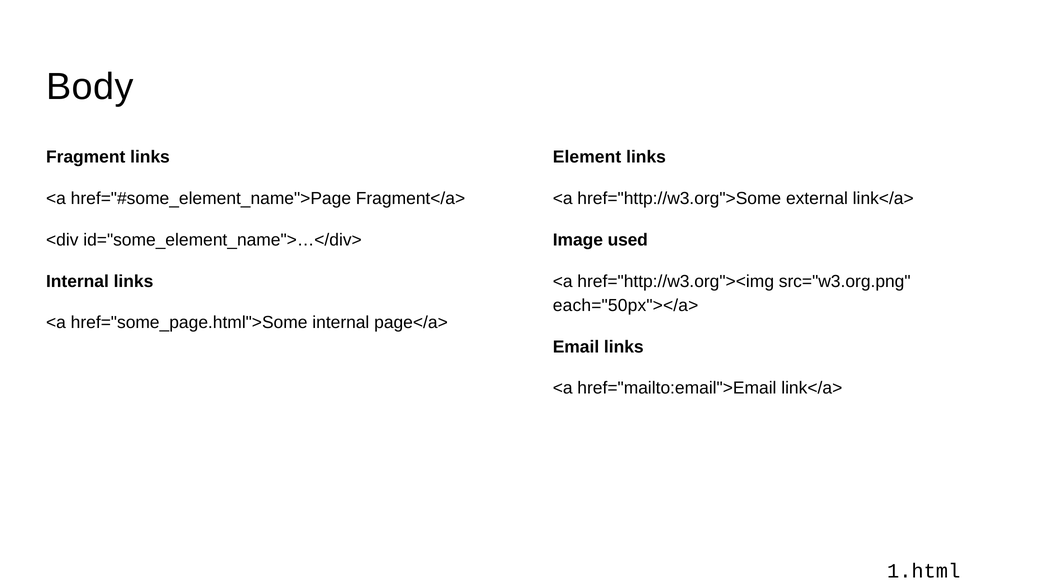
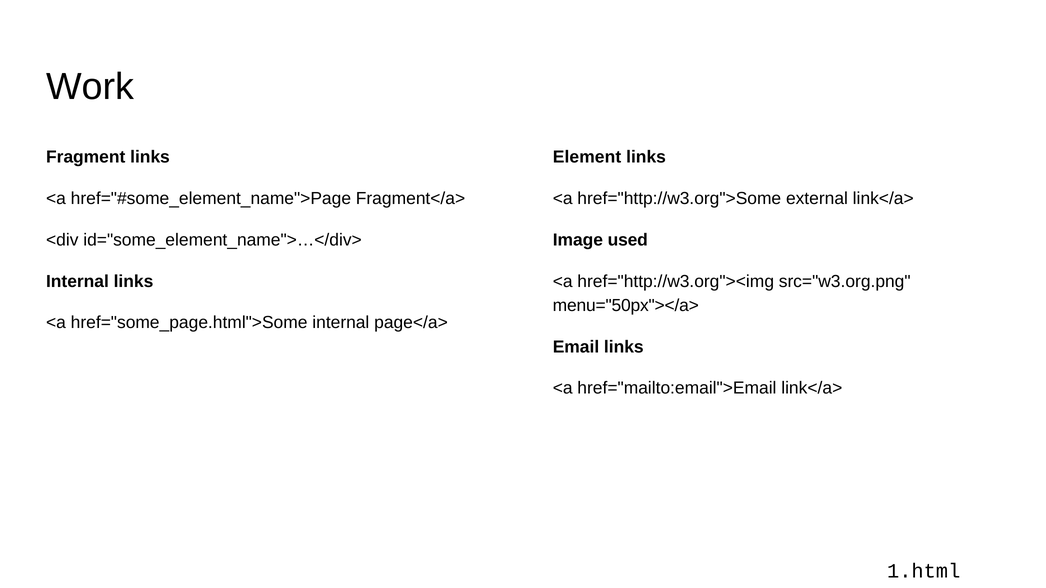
Body: Body -> Work
each="50px"></a>: each="50px"></a> -> menu="50px"></a>
